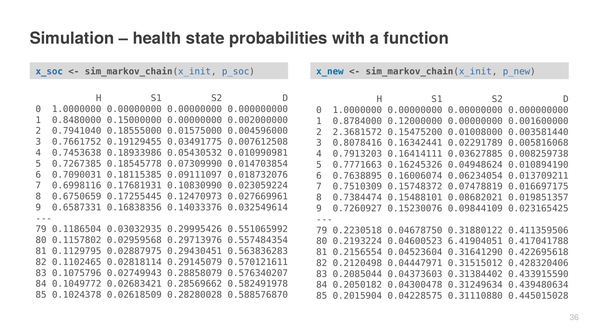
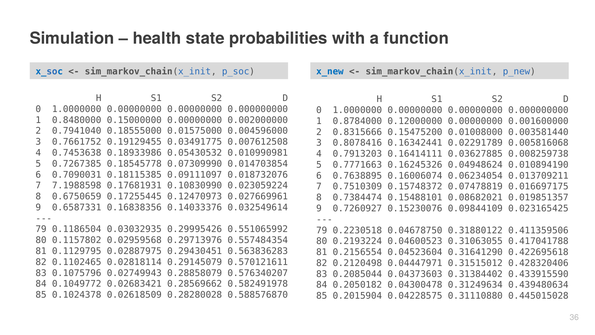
2.3681572: 2.3681572 -> 0.8315666
0.6998116: 0.6998116 -> 7.1988598
6.41904051: 6.41904051 -> 0.31063055
